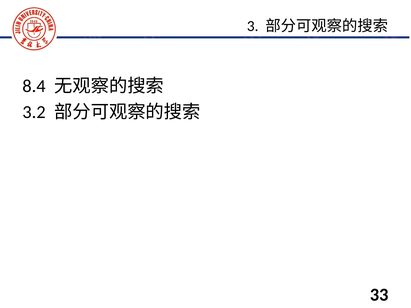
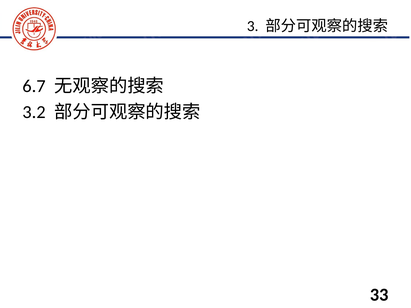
8.4: 8.4 -> 6.7
